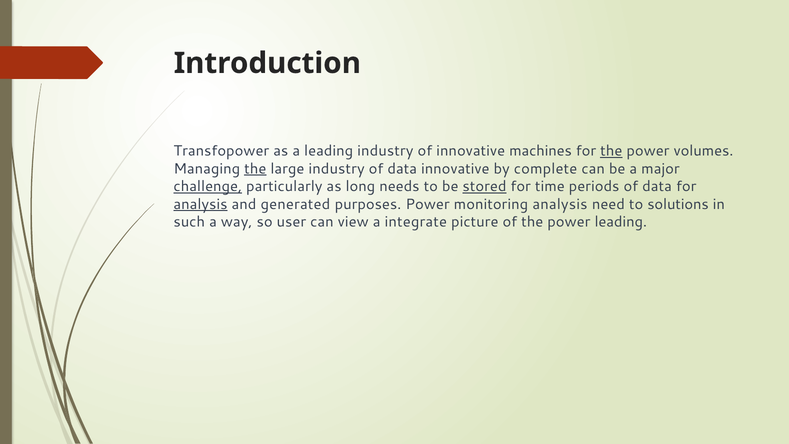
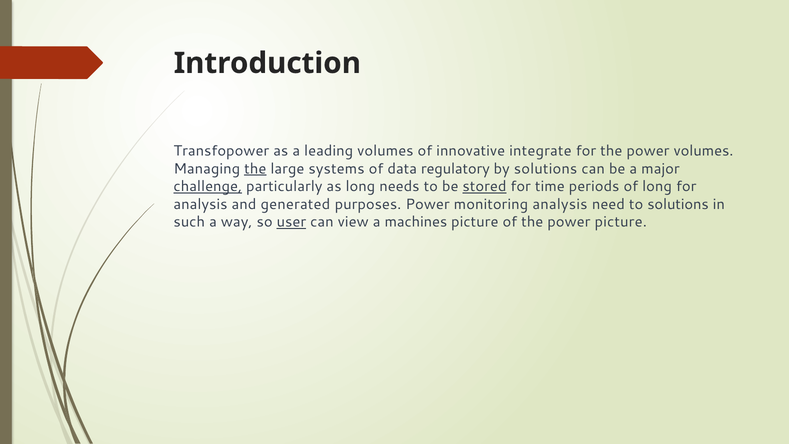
leading industry: industry -> volumes
machines: machines -> integrate
the at (611, 151) underline: present -> none
large industry: industry -> systems
data innovative: innovative -> regulatory
by complete: complete -> solutions
periods of data: data -> long
analysis at (201, 204) underline: present -> none
user underline: none -> present
integrate: integrate -> machines
power leading: leading -> picture
